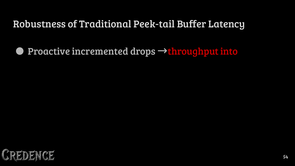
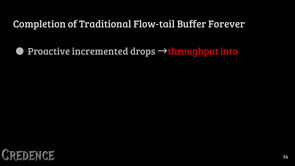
Robustness: Robustness -> Completion
Peek-tail: Peek-tail -> Flow-tail
Latency: Latency -> Forever
